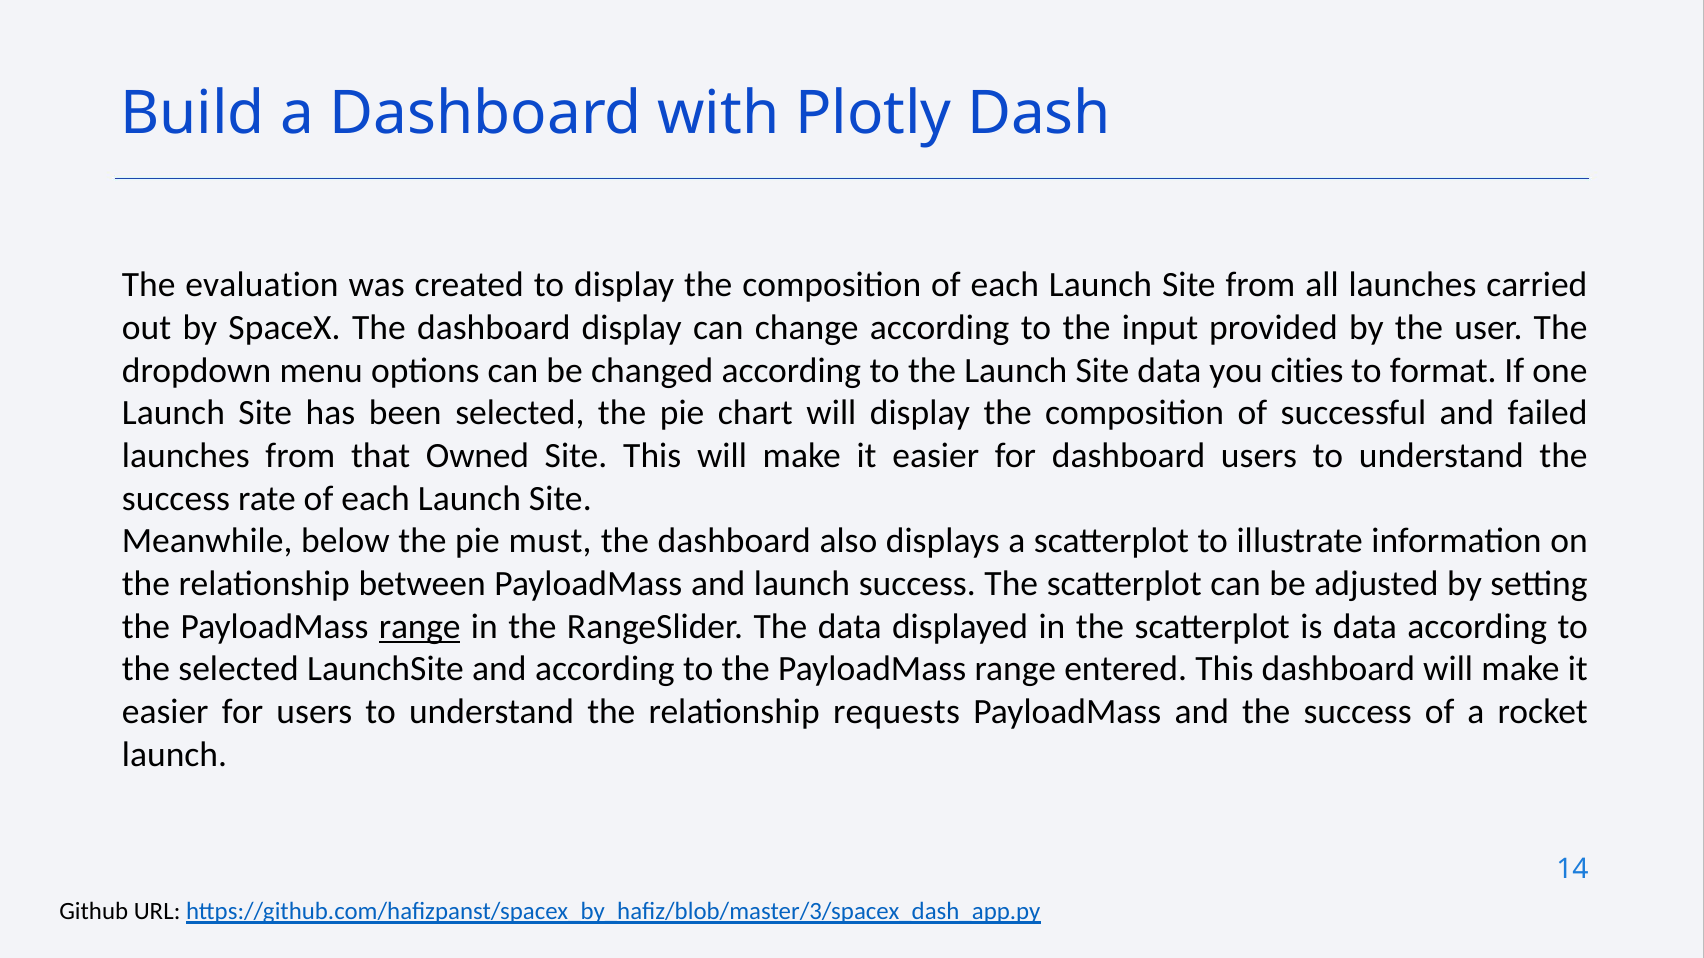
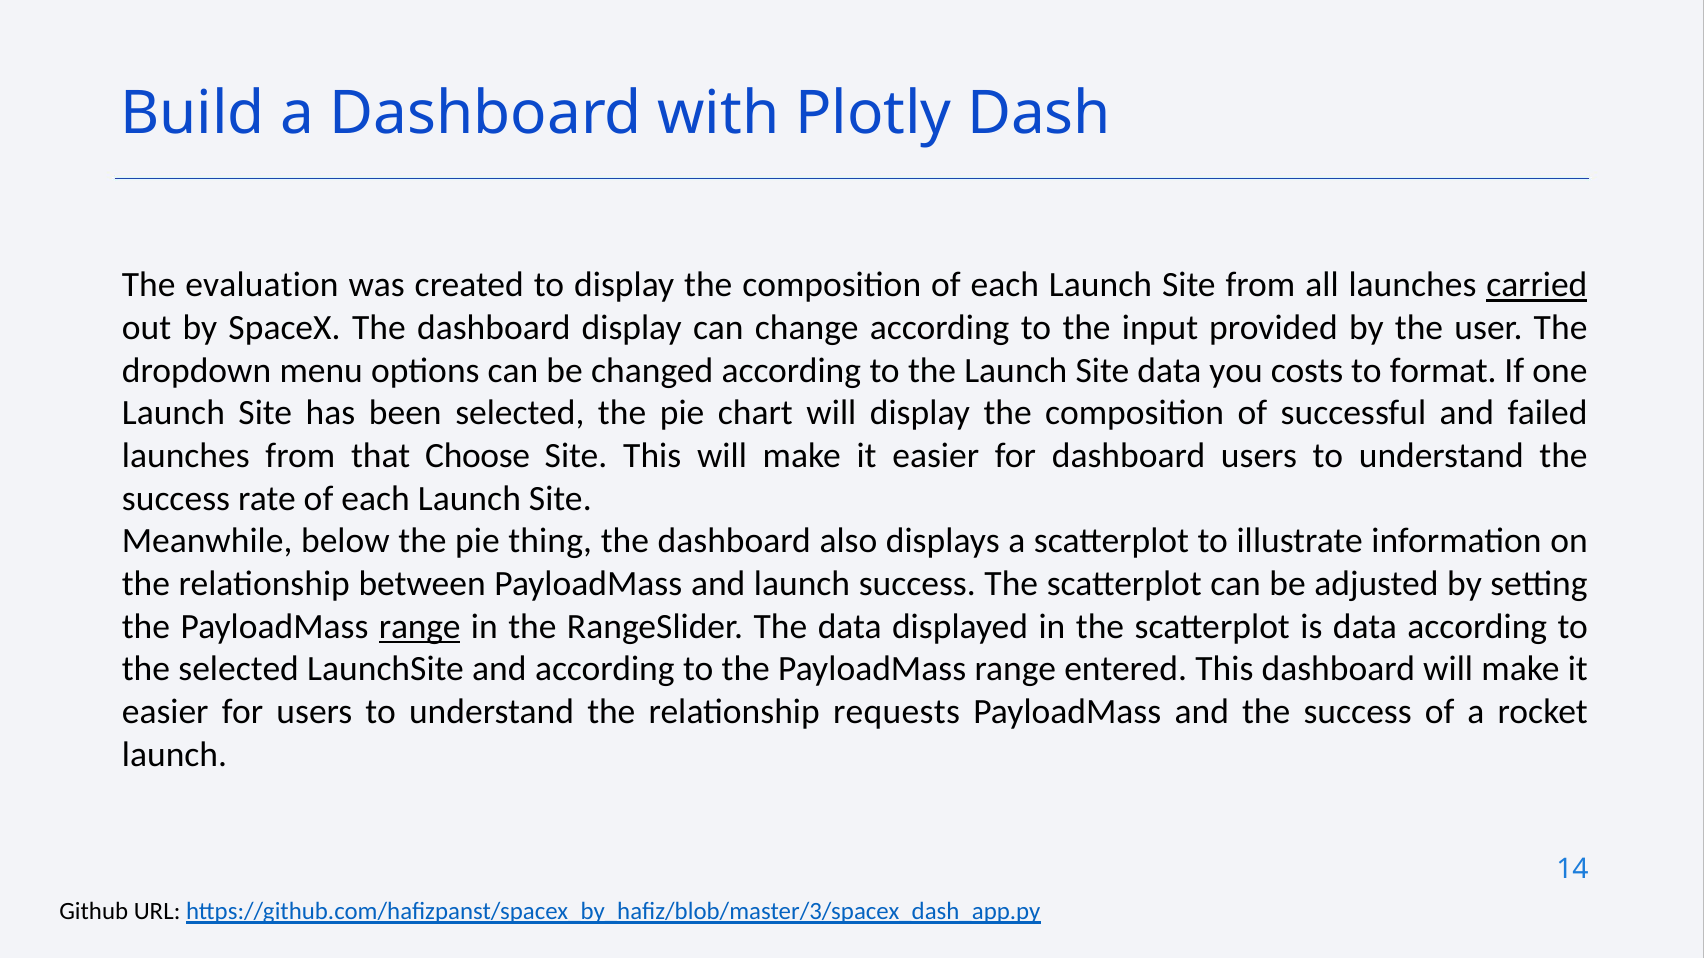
carried underline: none -> present
cities: cities -> costs
Owned: Owned -> Choose
must: must -> thing
